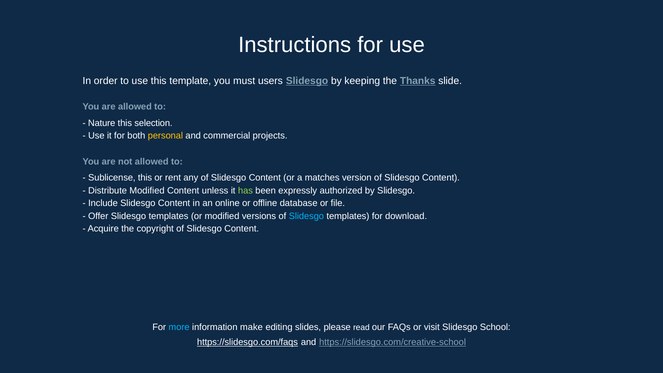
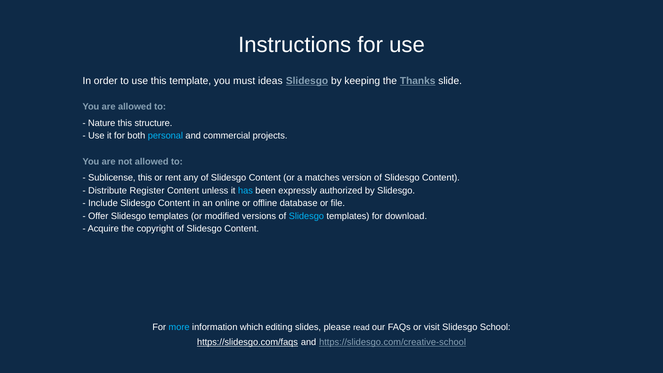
users: users -> ideas
selection: selection -> structure
personal colour: yellow -> light blue
Distribute Modified: Modified -> Register
has colour: light green -> light blue
make: make -> which
